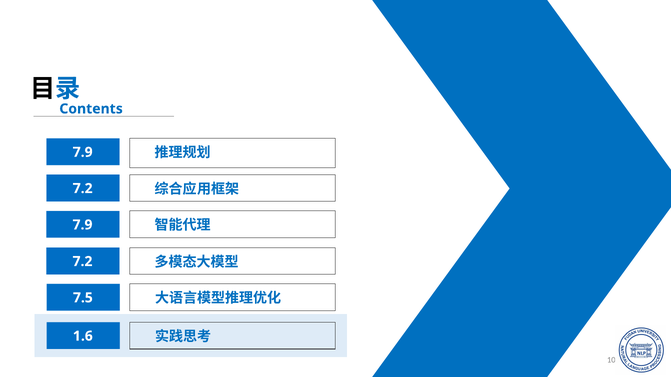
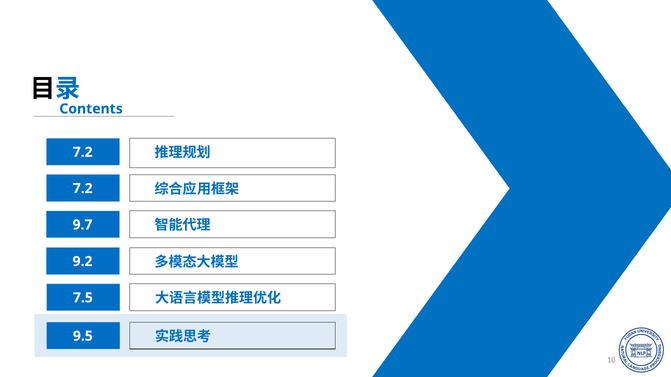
7.9 at (83, 152): 7.9 -> 7.2
7.9 at (82, 225): 7.9 -> 9.7
7.2 at (82, 262): 7.2 -> 9.2
1.6: 1.6 -> 9.5
